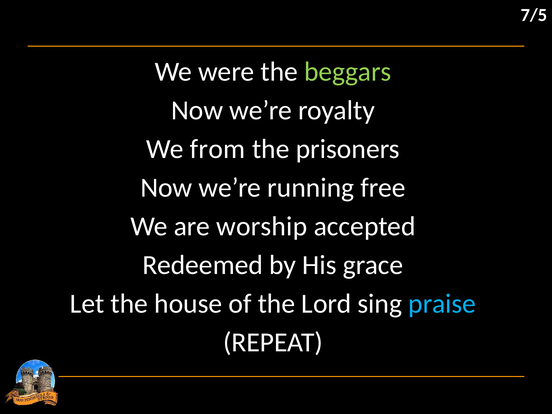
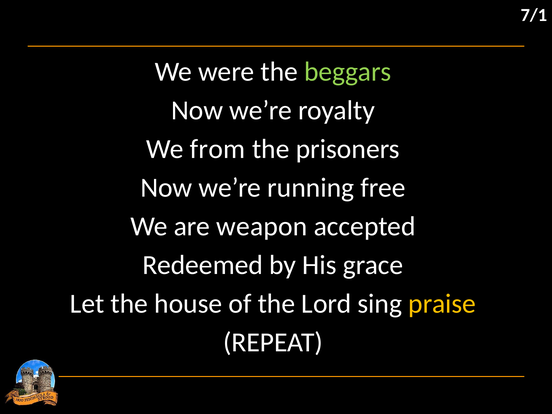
7/5: 7/5 -> 7/1
worship: worship -> weapon
praise colour: light blue -> yellow
